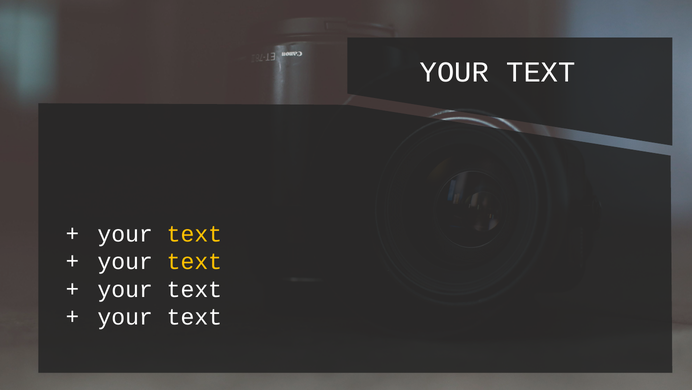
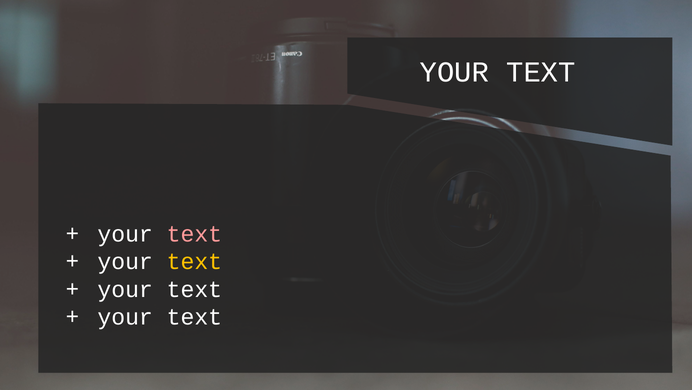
text at (194, 234) colour: yellow -> pink
